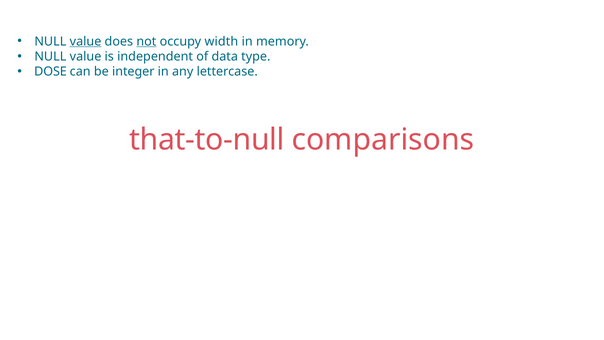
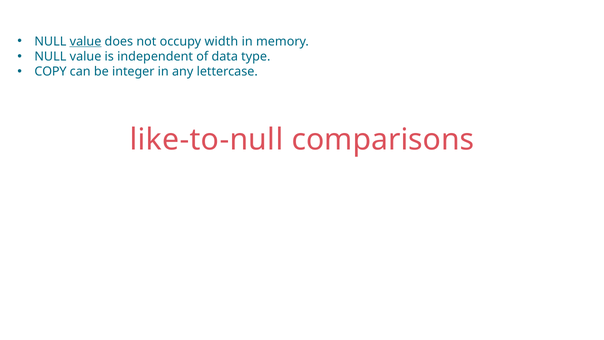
not underline: present -> none
DOSE: DOSE -> COPY
that-to-null: that-to-null -> like-to-null
